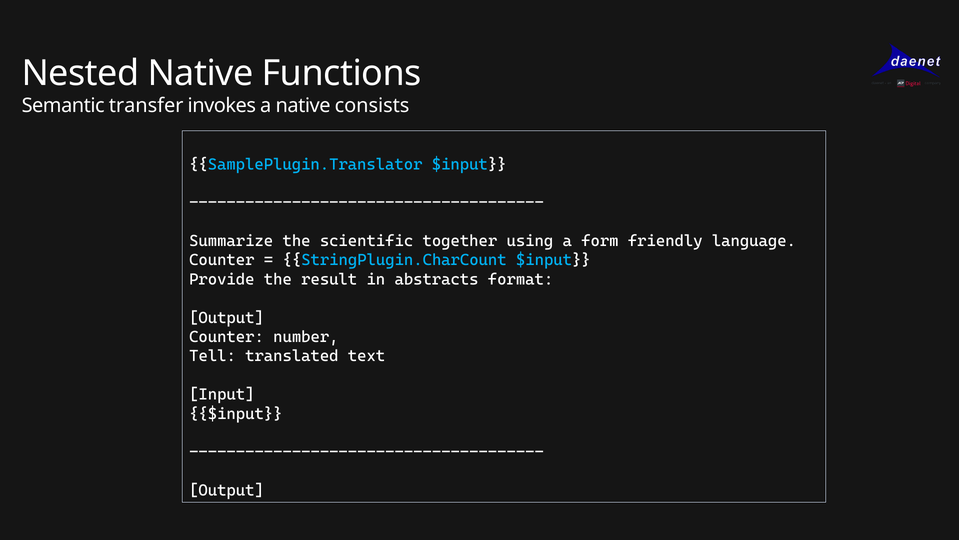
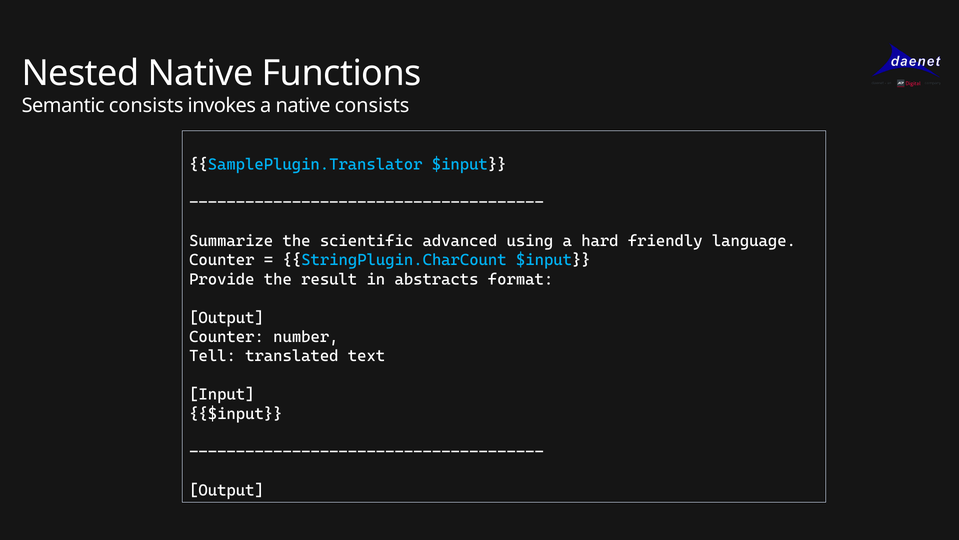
Semantic transfer: transfer -> consists
together: together -> advanced
form: form -> hard
